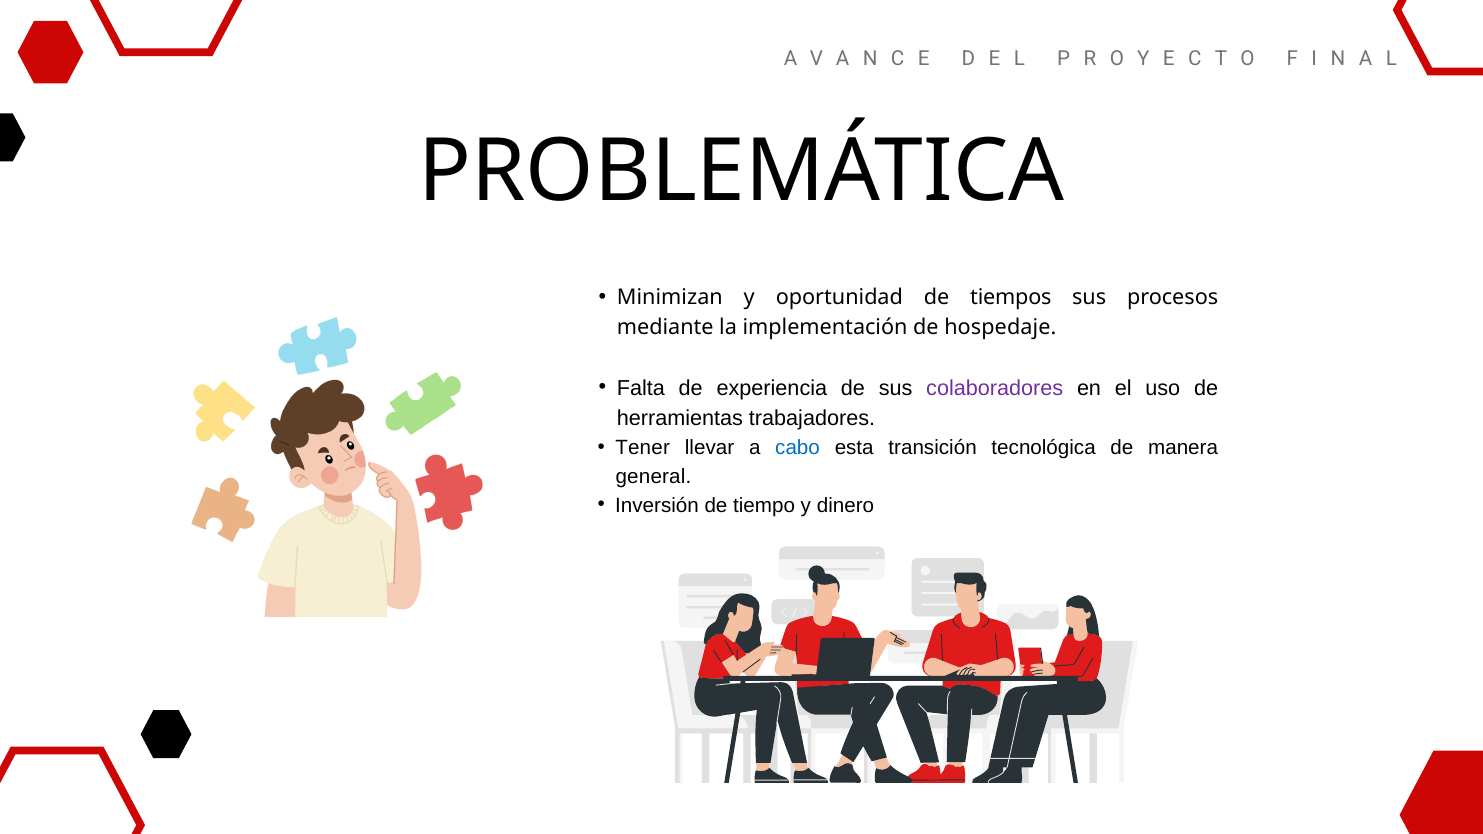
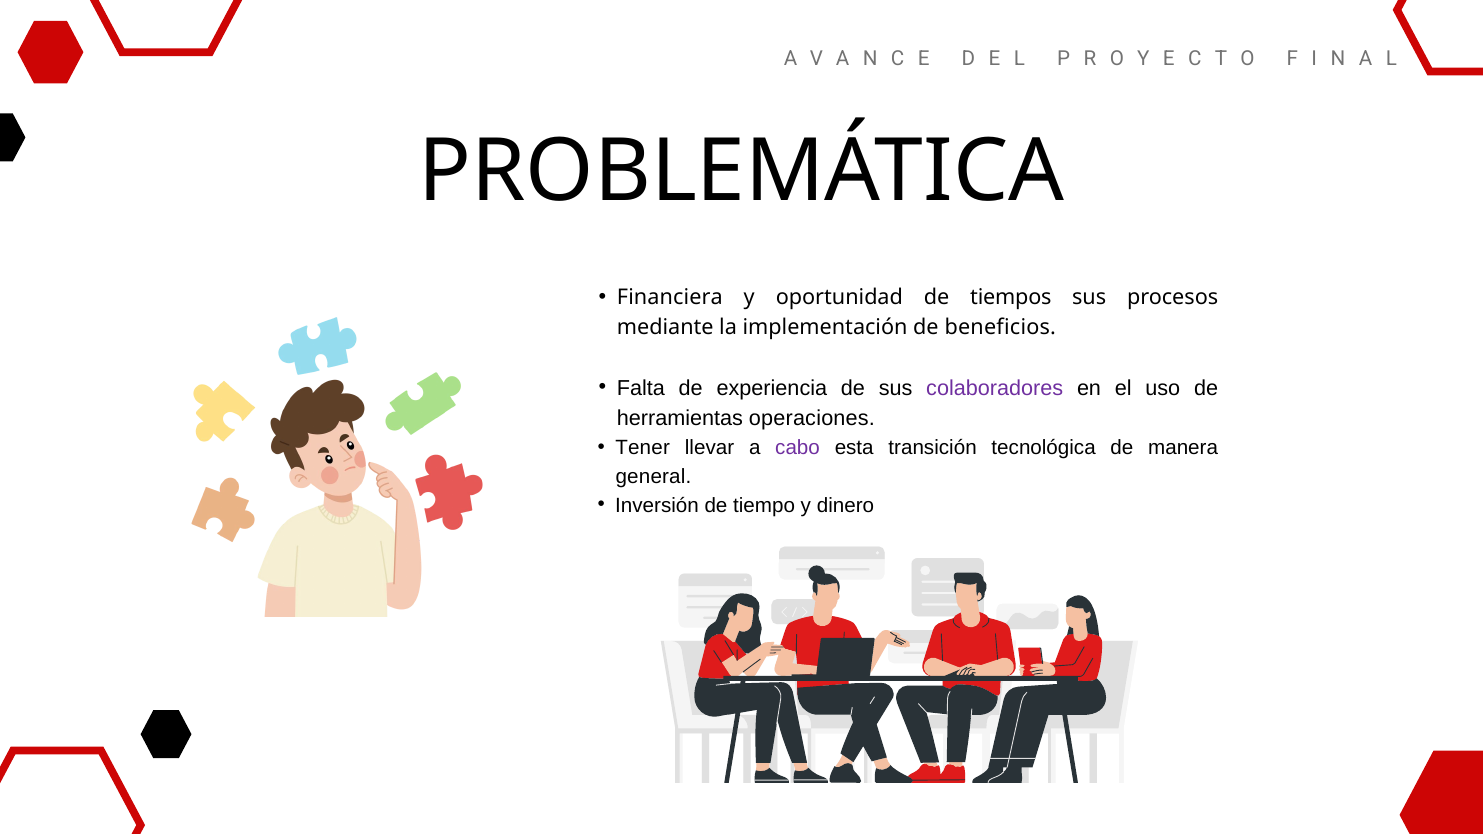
Minimizan: Minimizan -> Financiera
hospedaje: hospedaje -> beneficios
trabajadores: trabajadores -> operaciones
cabo colour: blue -> purple
